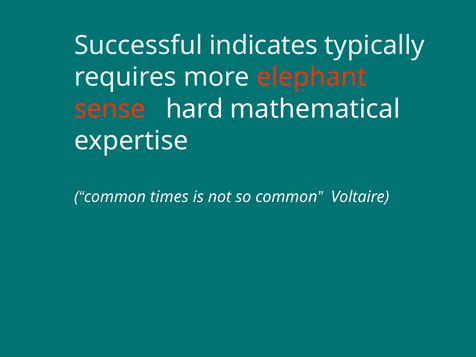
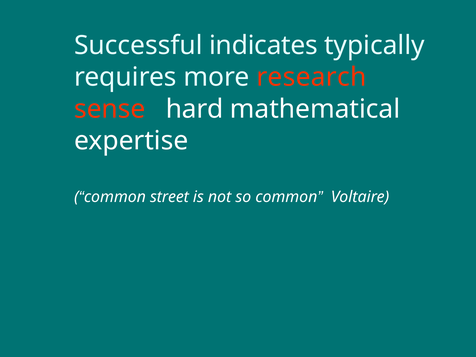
elephant: elephant -> research
times: times -> street
